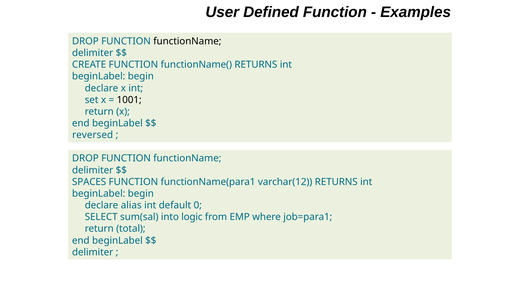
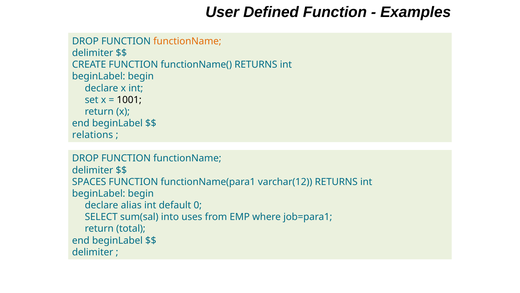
functionName at (187, 41) colour: black -> orange
reversed: reversed -> relations
logic: logic -> uses
